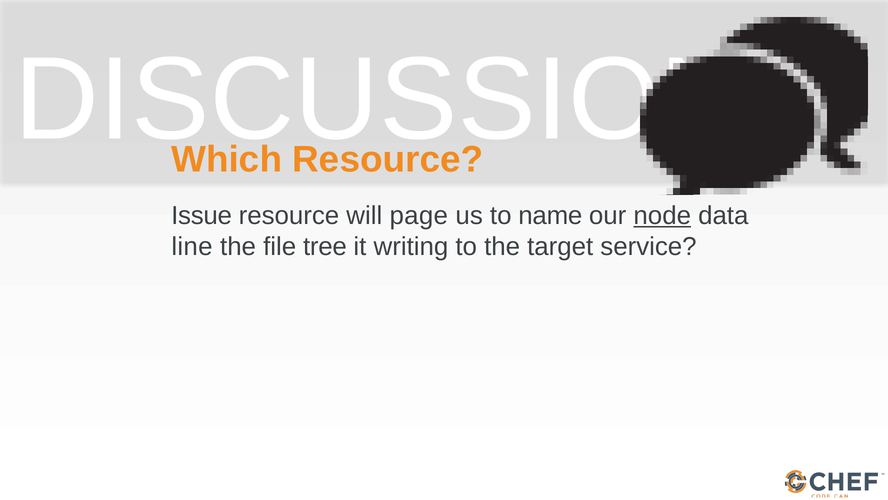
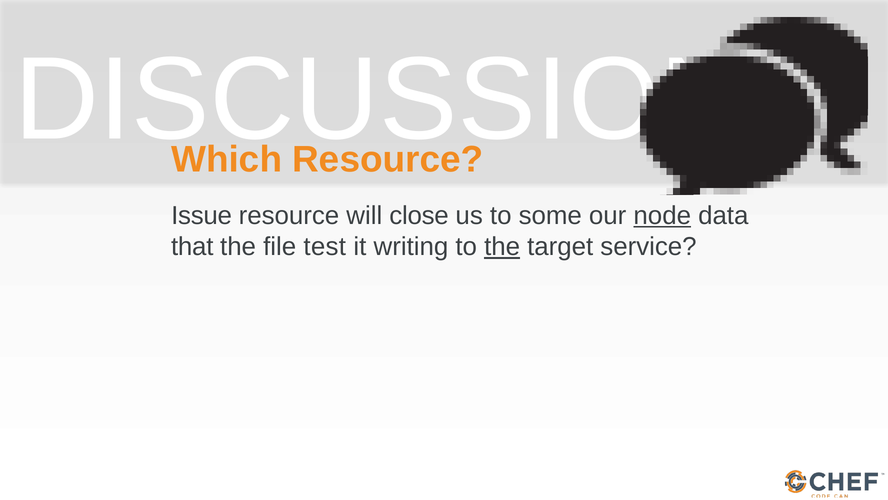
page: page -> close
name: name -> some
line: line -> that
tree: tree -> test
the at (502, 247) underline: none -> present
